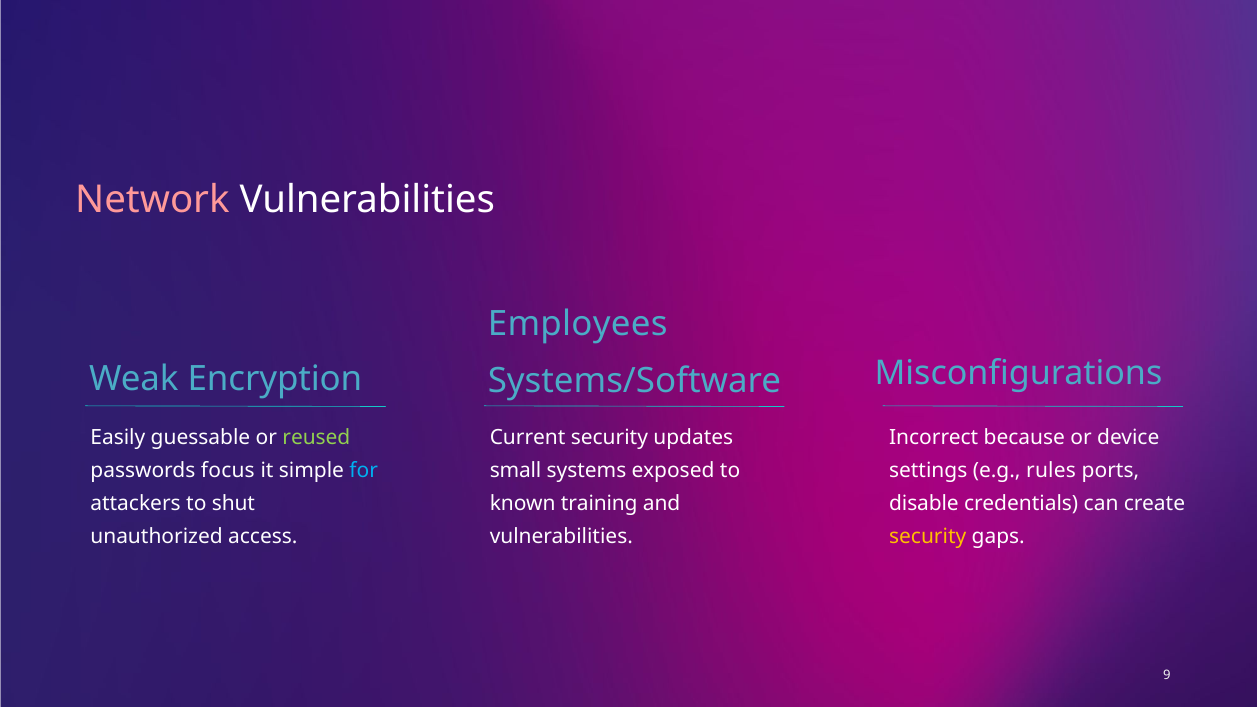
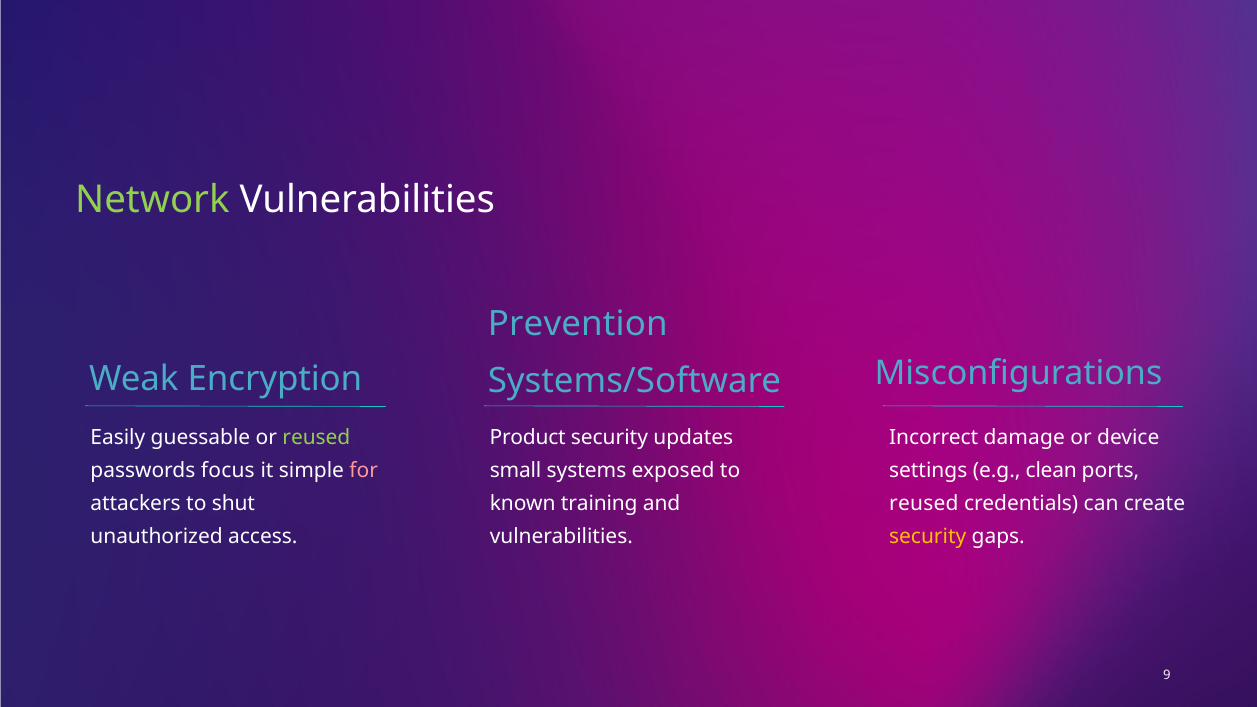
Network colour: pink -> light green
Employees: Employees -> Prevention
Current: Current -> Product
because: because -> damage
for colour: light blue -> pink
rules: rules -> clean
disable at (924, 504): disable -> reused
